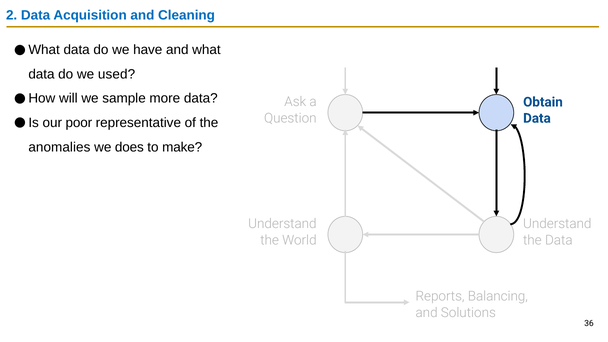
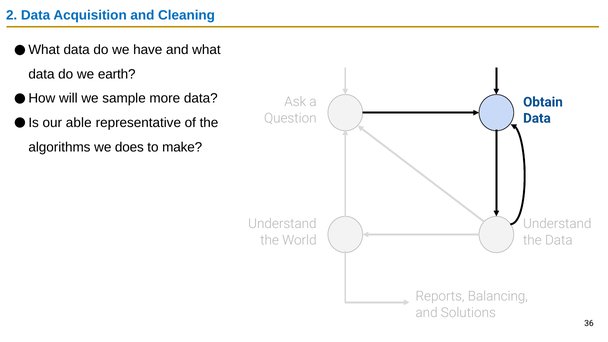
used: used -> earth
poor: poor -> able
anomalies: anomalies -> algorithms
